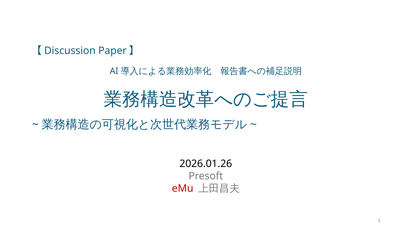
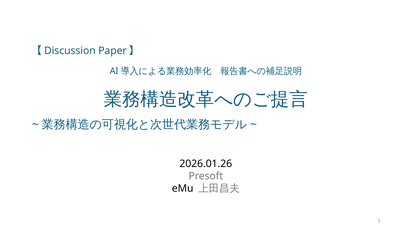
eMu colour: red -> black
